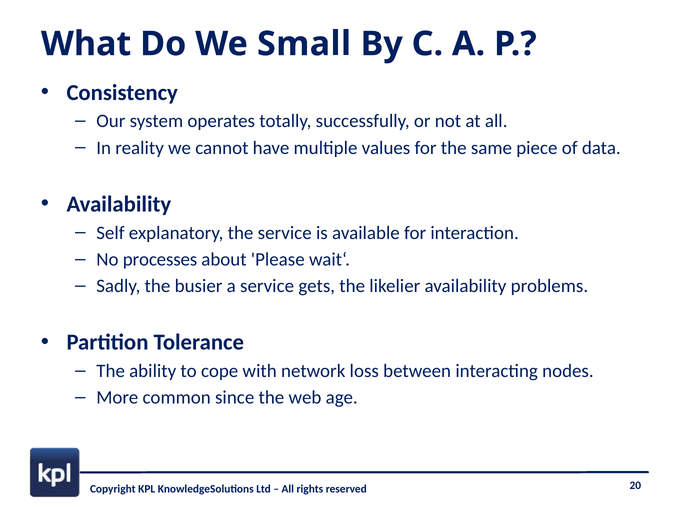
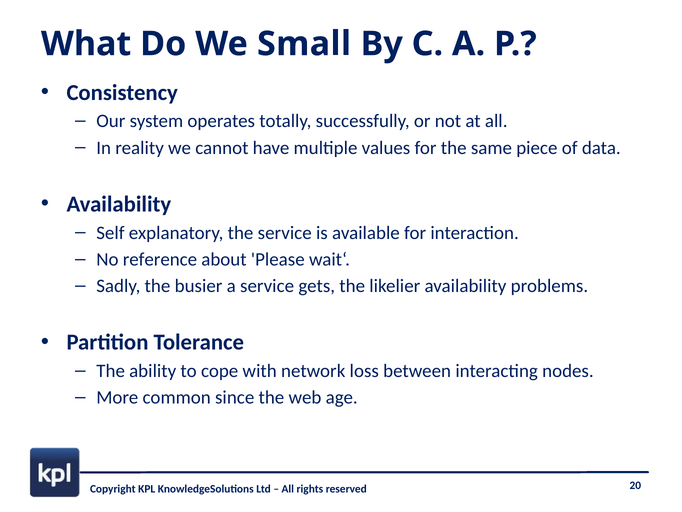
processes: processes -> reference
